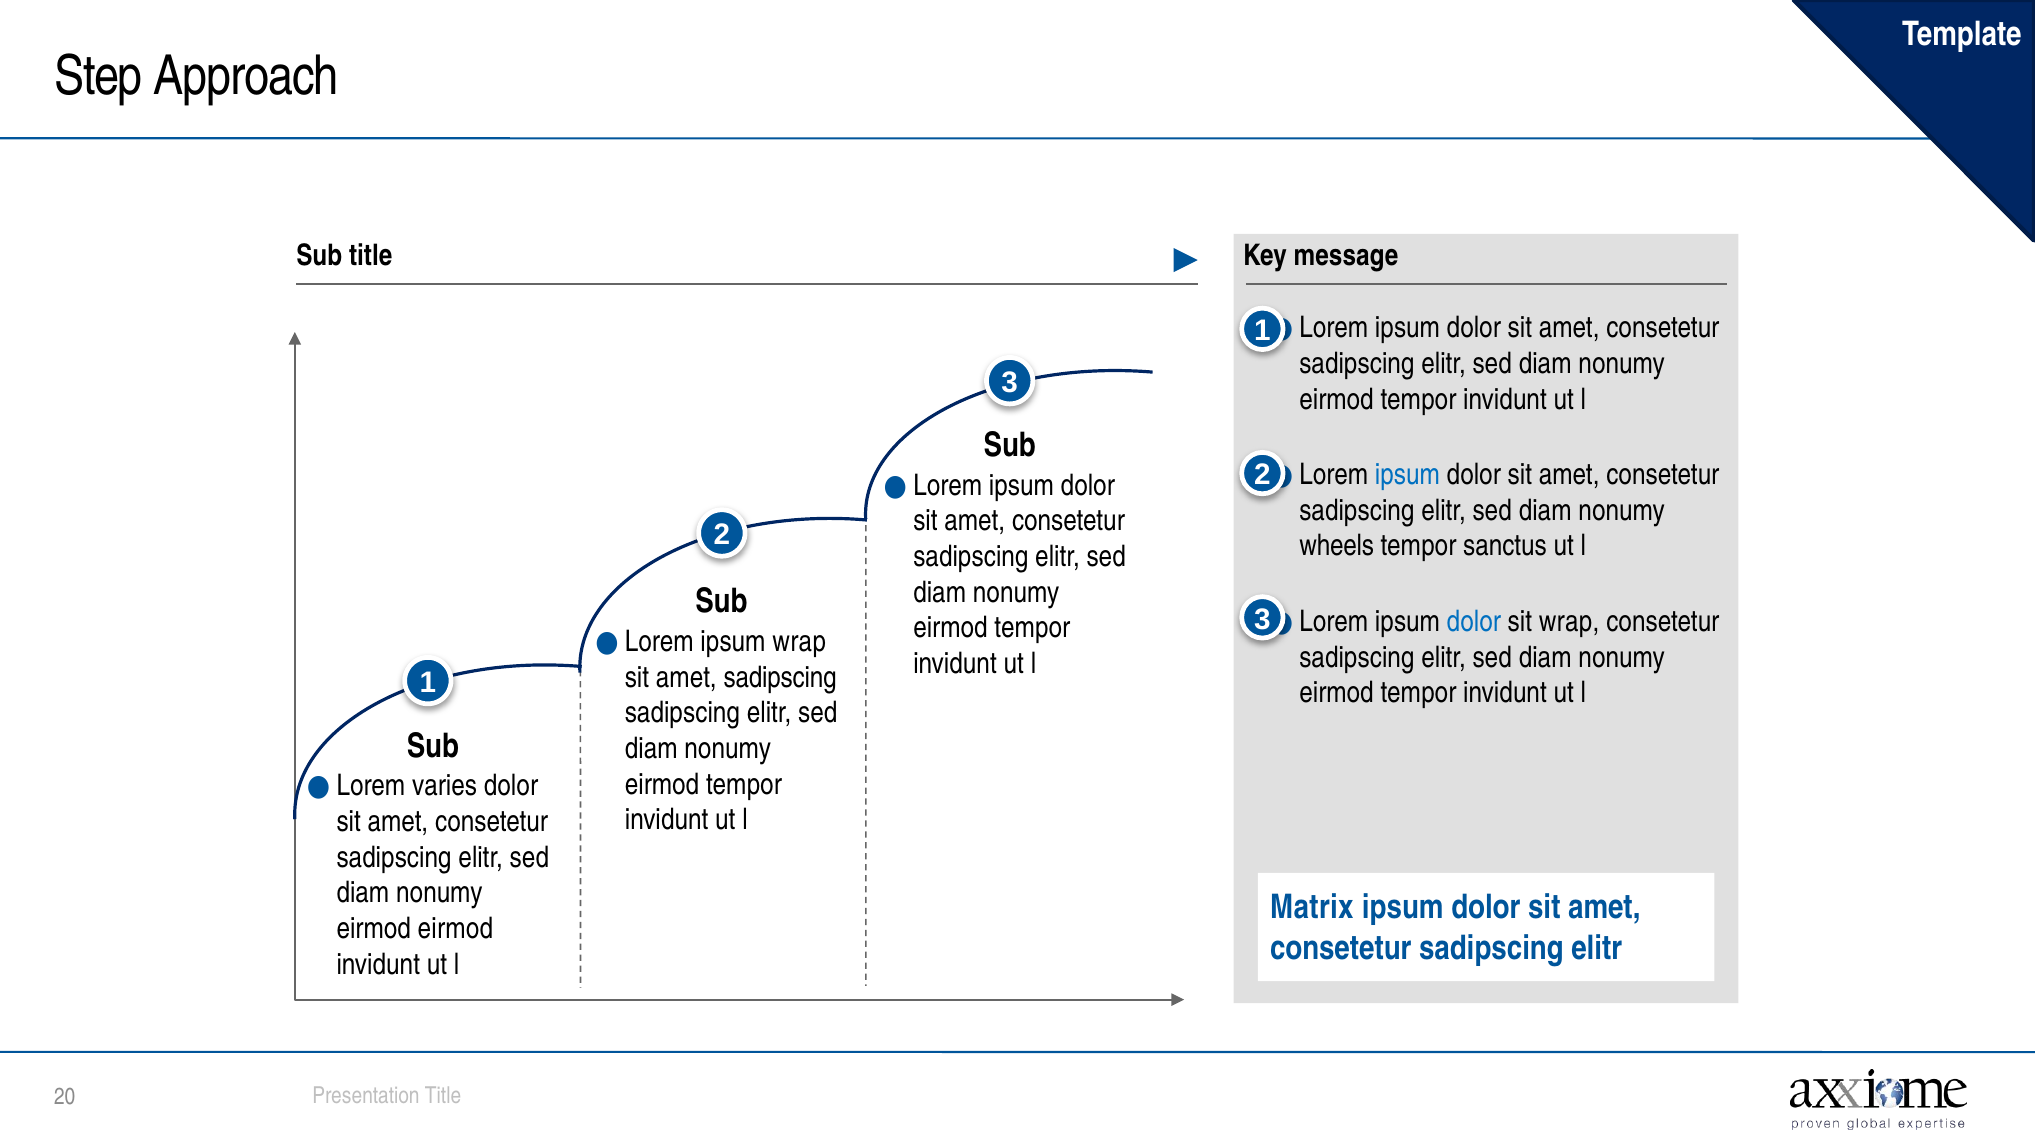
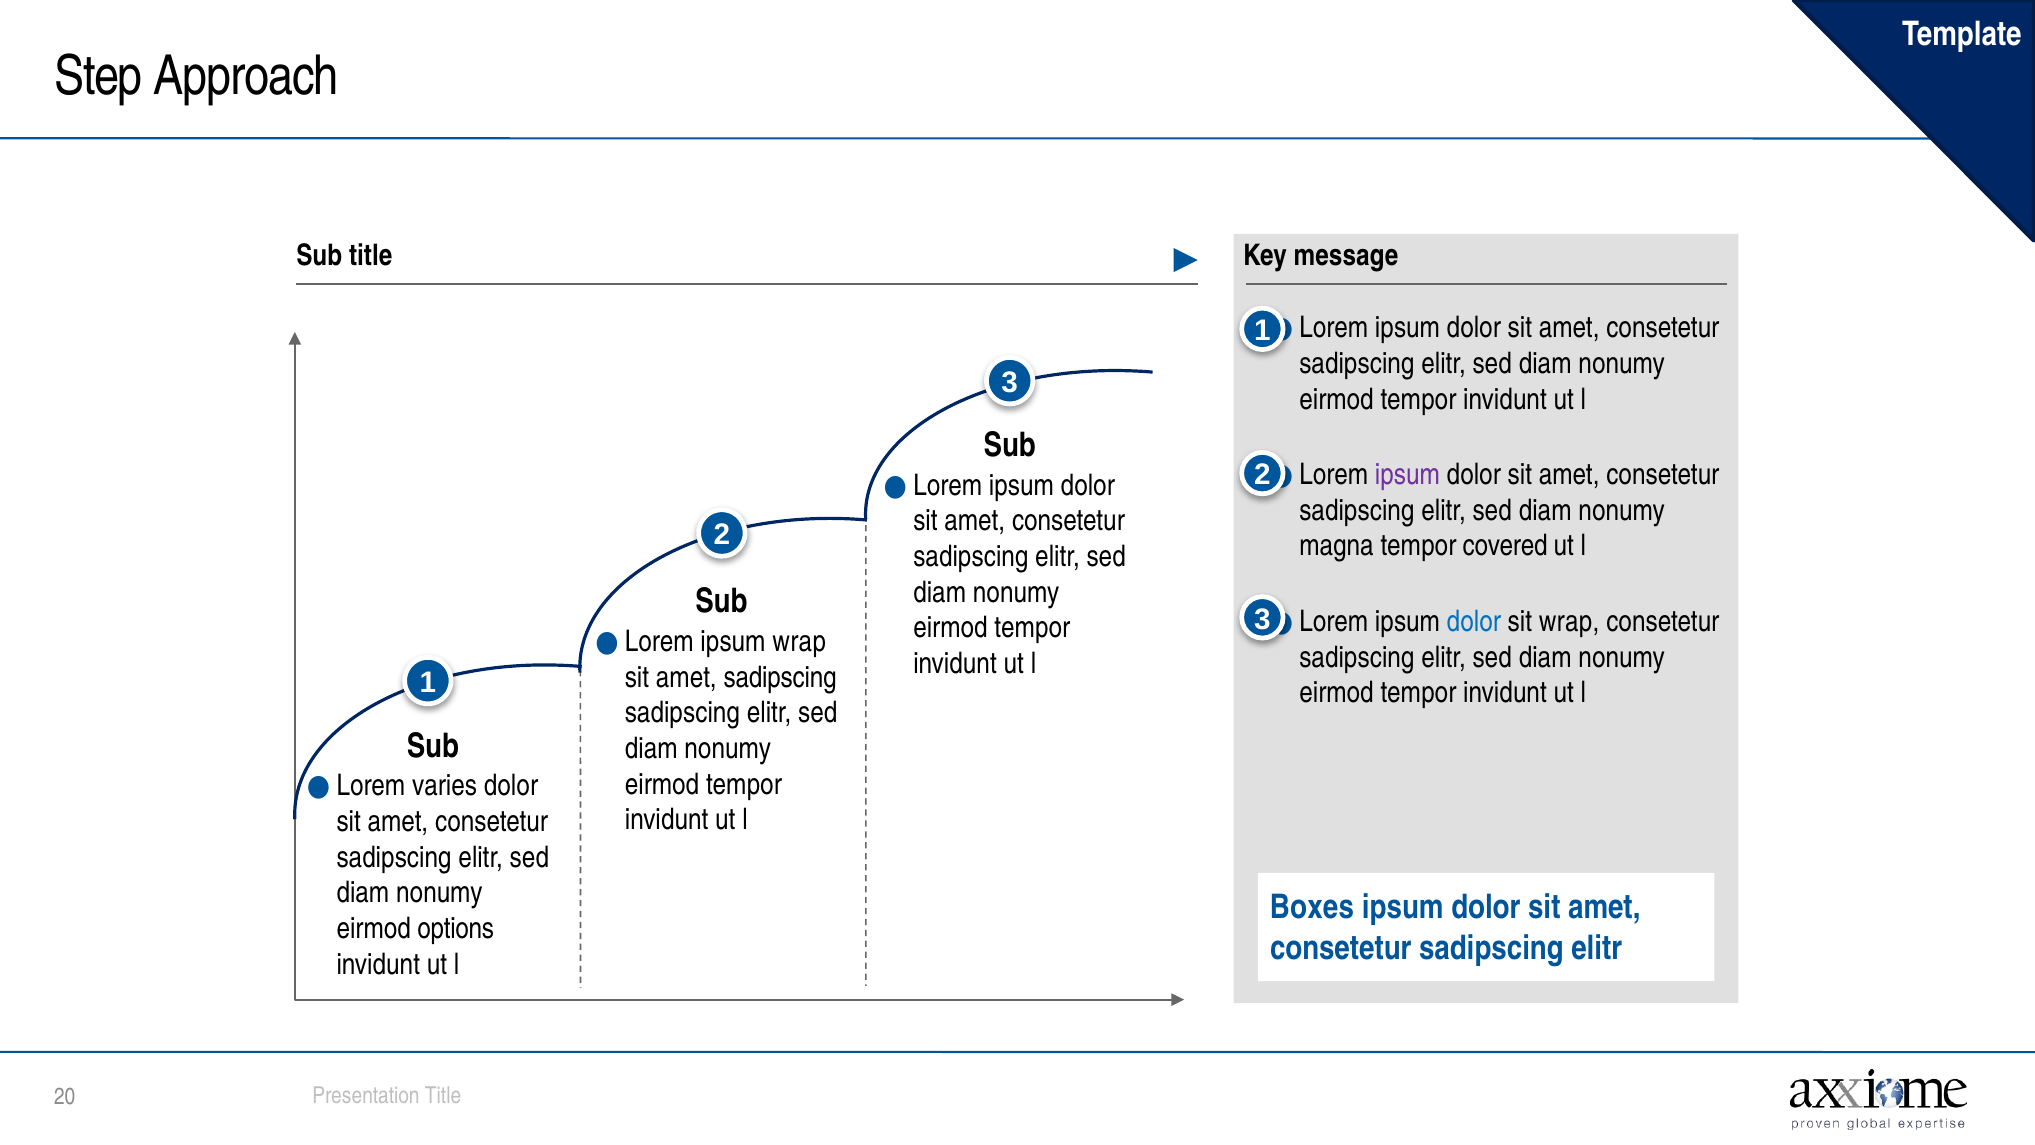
ipsum at (1407, 475) colour: blue -> purple
wheels: wheels -> magna
sanctus: sanctus -> covered
Matrix: Matrix -> Boxes
eirmod eirmod: eirmod -> options
